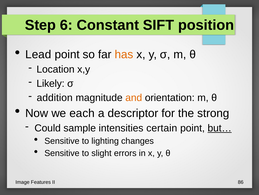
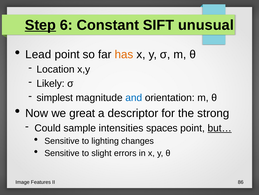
Step underline: none -> present
position: position -> unusual
addition: addition -> simplest
and colour: orange -> blue
each: each -> great
certain: certain -> spaces
